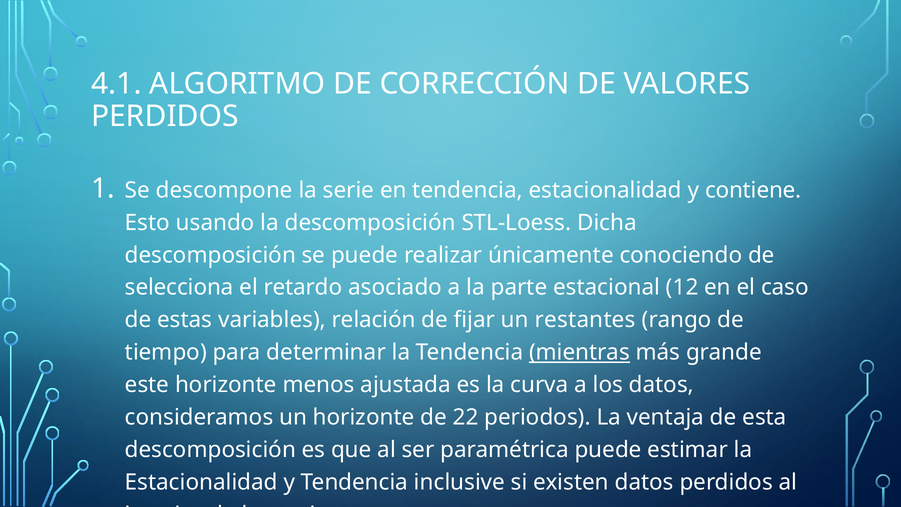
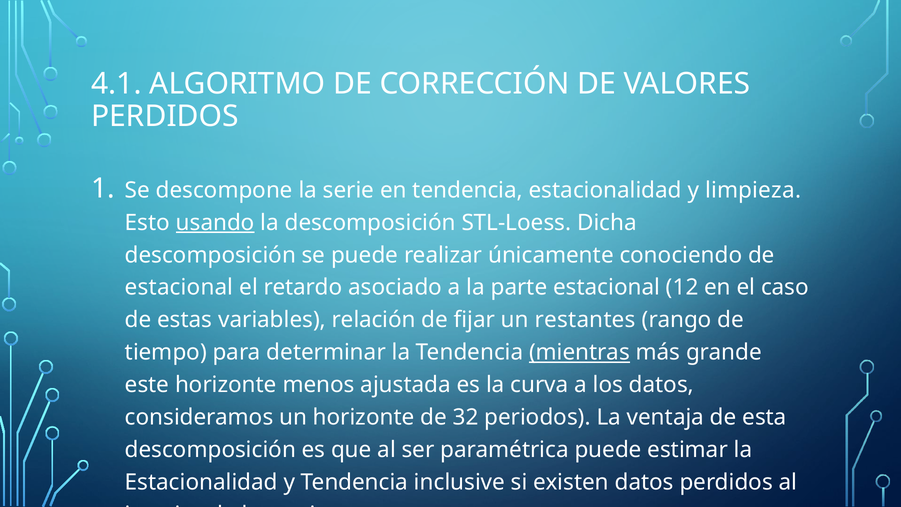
contiene: contiene -> limpieza
usando underline: none -> present
selecciona at (179, 287): selecciona -> estacional
22: 22 -> 32
